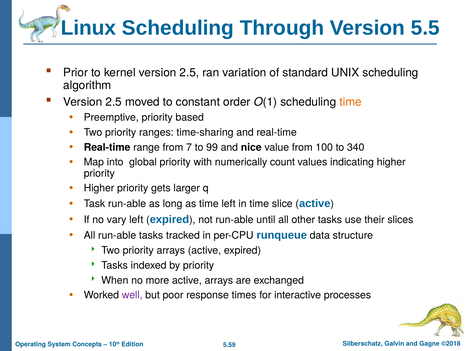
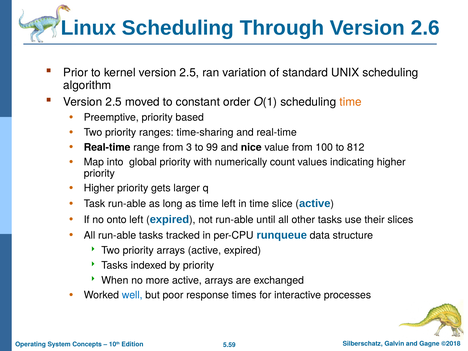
5.5: 5.5 -> 2.6
7: 7 -> 3
340: 340 -> 812
vary: vary -> onto
well colour: purple -> blue
